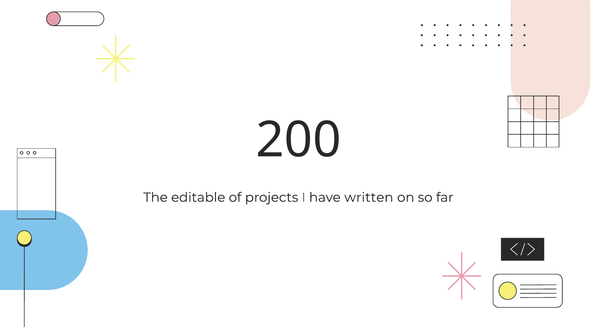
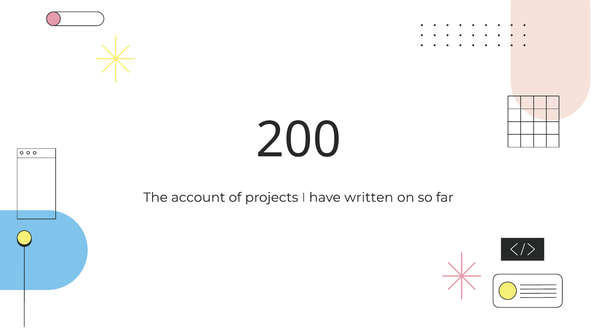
editable: editable -> account
